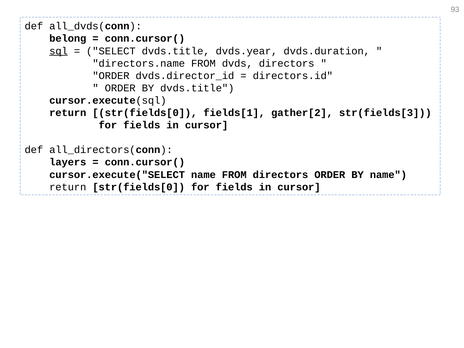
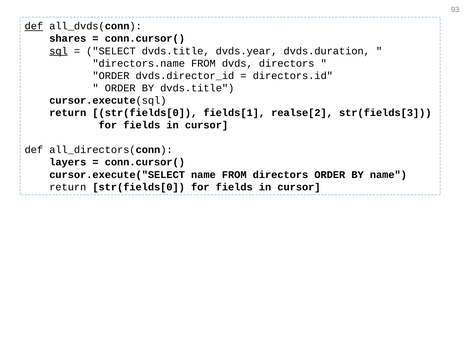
def at (34, 26) underline: none -> present
belong: belong -> shares
gather[2: gather[2 -> realse[2
